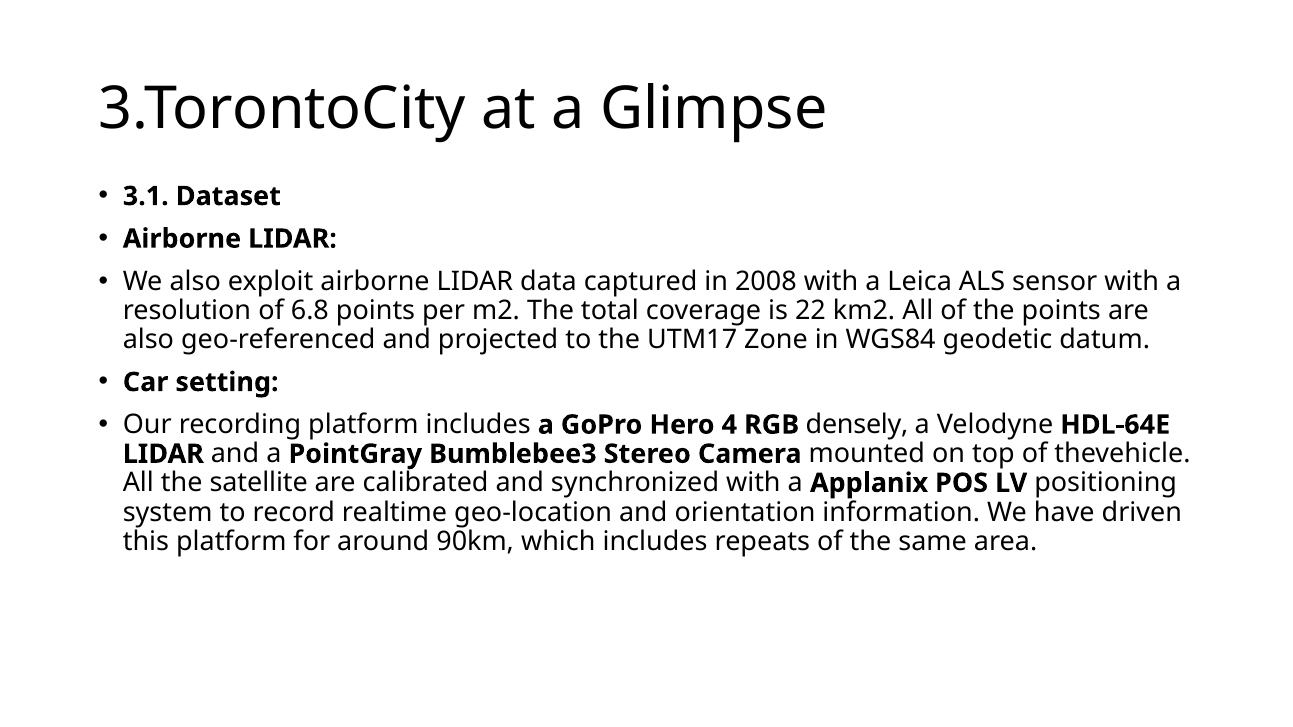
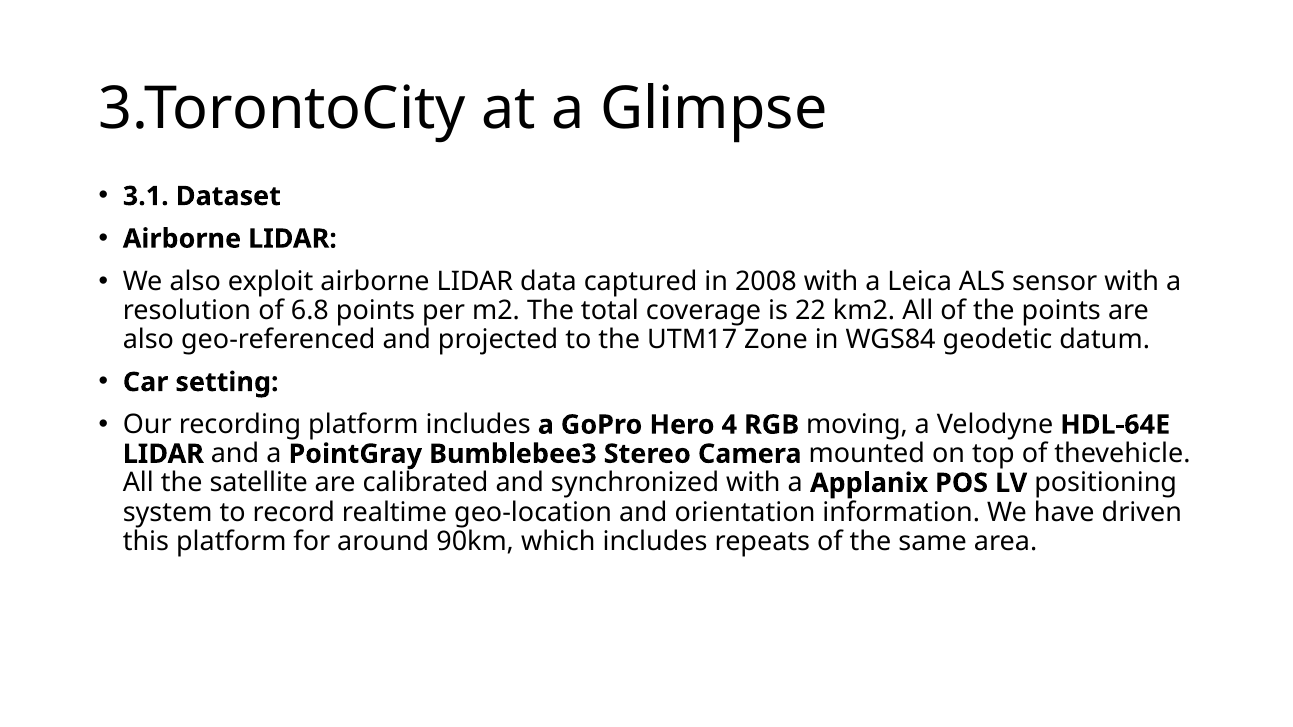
densely: densely -> moving
